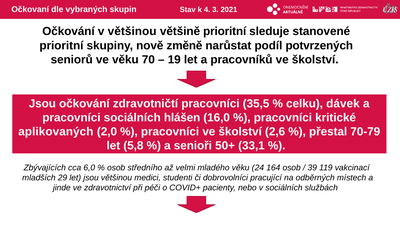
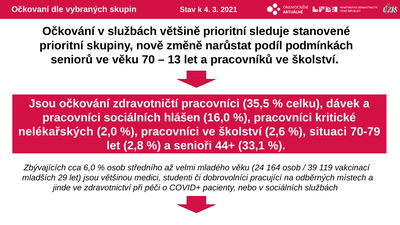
v většinou: většinou -> službách
potvrzených: potvrzených -> podmínkách
19: 19 -> 13
aplikovaných: aplikovaných -> nelékařských
přestal: přestal -> situaci
5,8: 5,8 -> 2,8
50+: 50+ -> 44+
